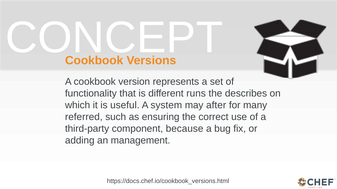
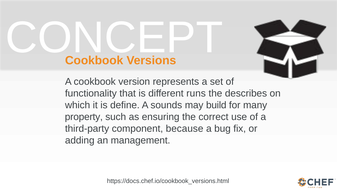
useful: useful -> define
system: system -> sounds
after: after -> build
referred: referred -> property
